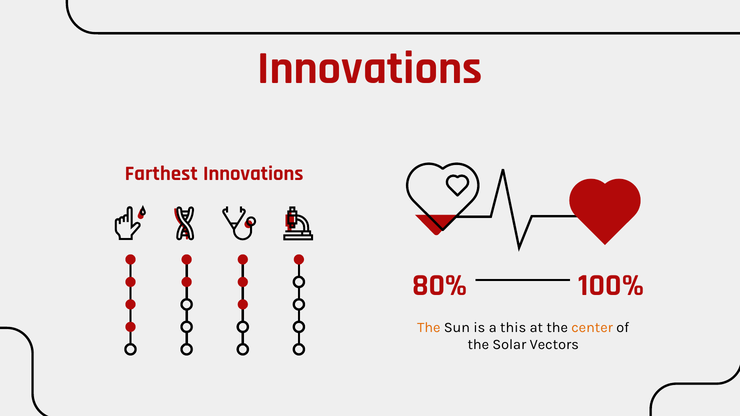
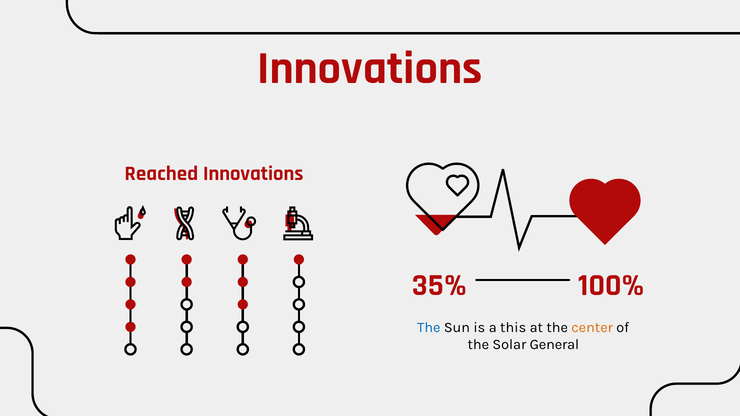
Farthest: Farthest -> Reached
80%: 80% -> 35%
The at (429, 327) colour: orange -> blue
Vectors: Vectors -> General
